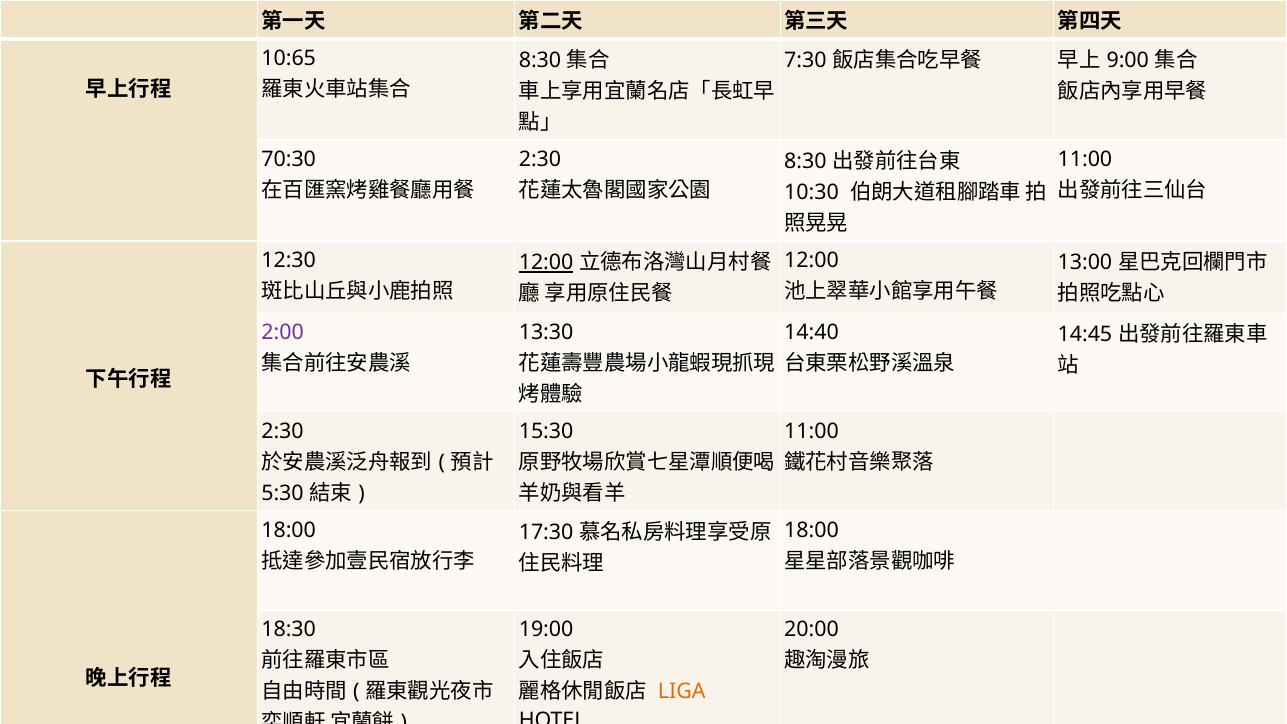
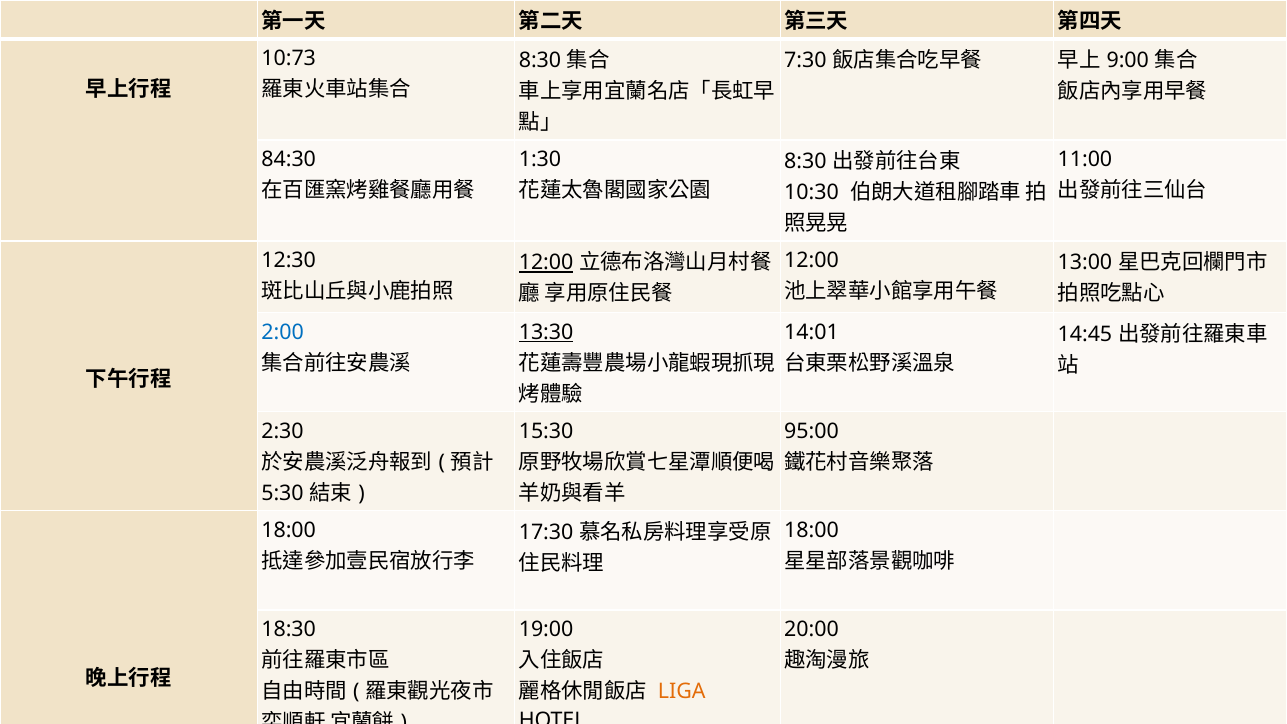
10:65: 10:65 -> 10:73
70:30: 70:30 -> 84:30
2:30 at (540, 160): 2:30 -> 1:30
2:00 colour: purple -> blue
13:30 underline: none -> present
14:40: 14:40 -> 14:01
11:00 at (812, 431): 11:00 -> 95:00
